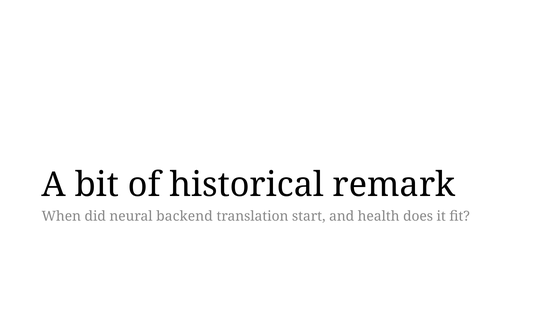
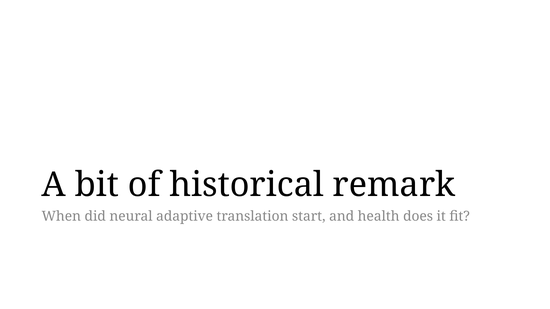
backend: backend -> adaptive
